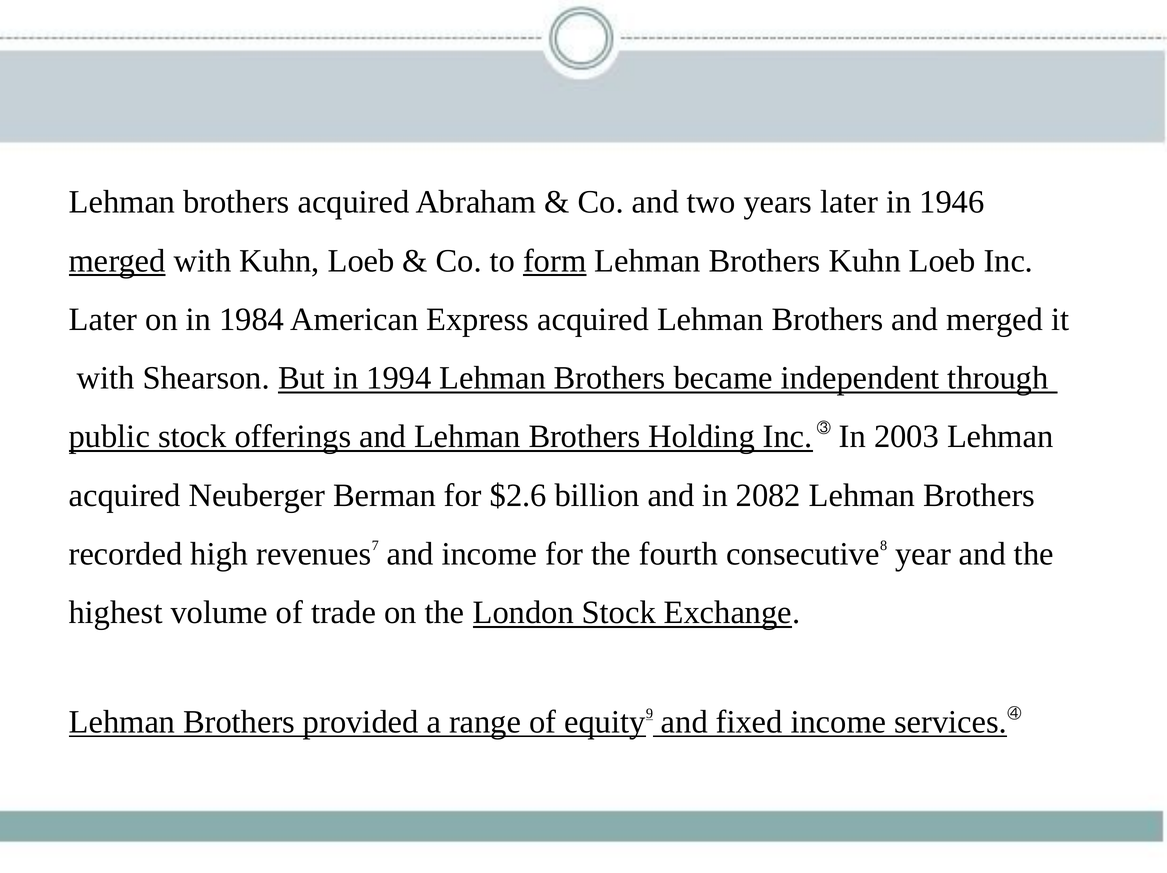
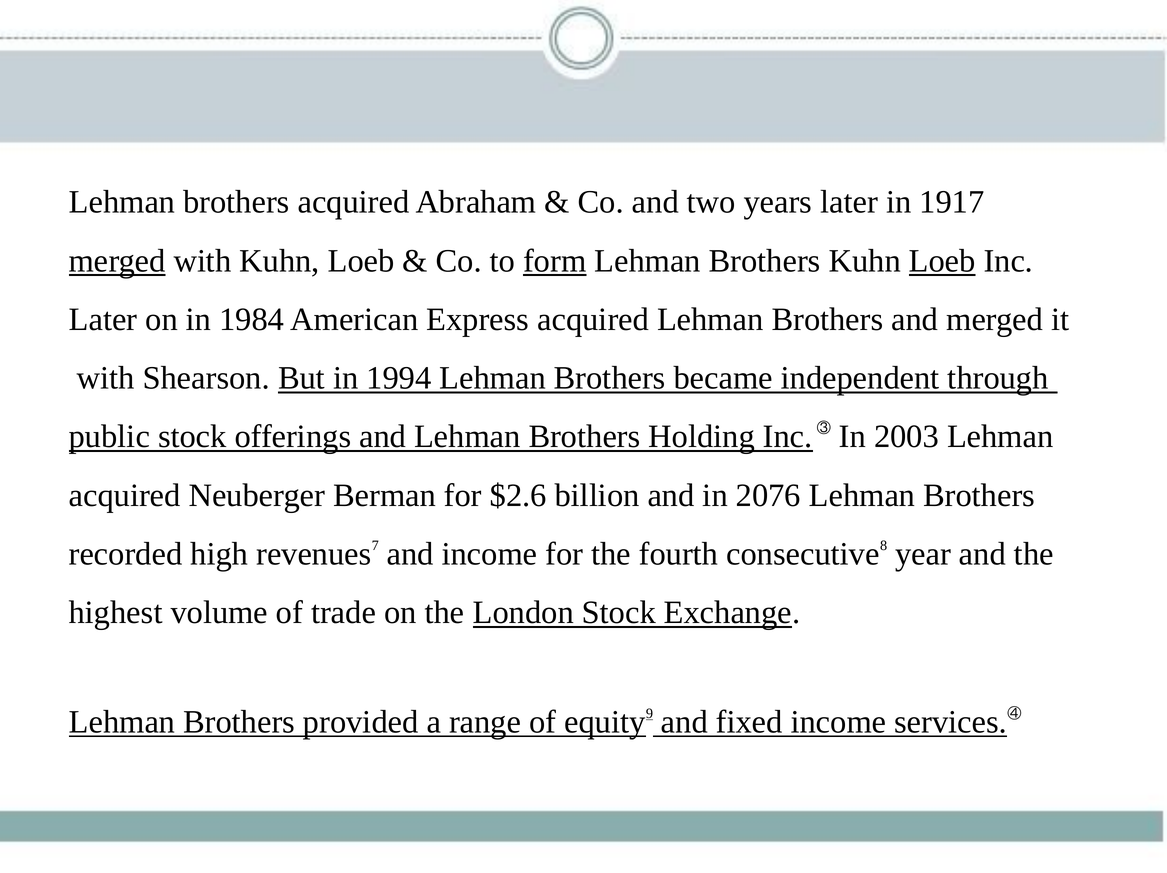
1946: 1946 -> 1917
Loeb at (942, 261) underline: none -> present
2082: 2082 -> 2076
